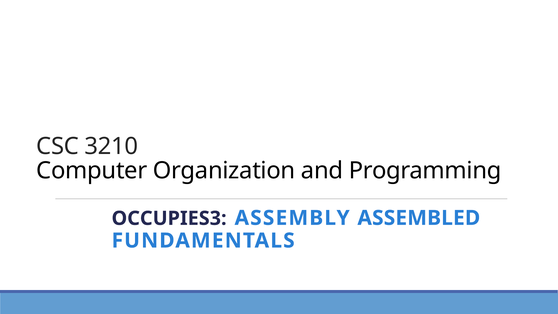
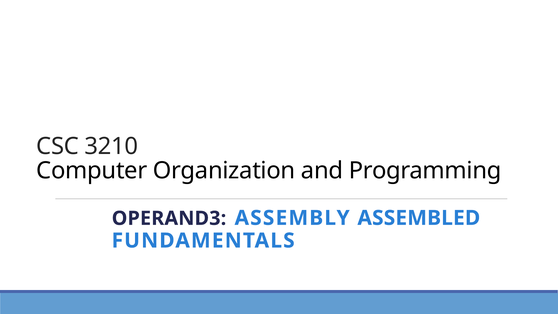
OCCUPIES3: OCCUPIES3 -> OPERAND3
